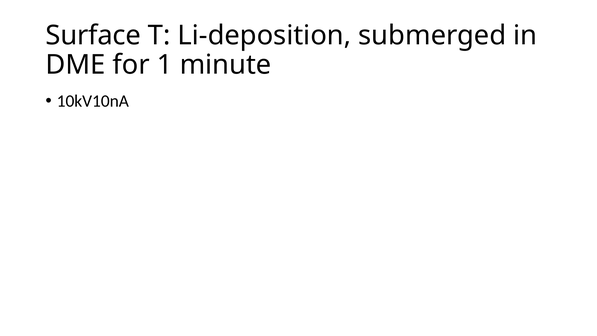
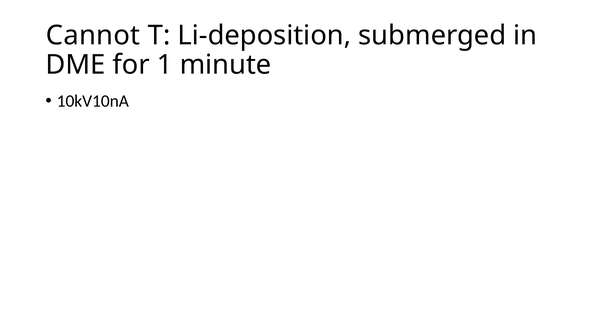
Surface: Surface -> Cannot
